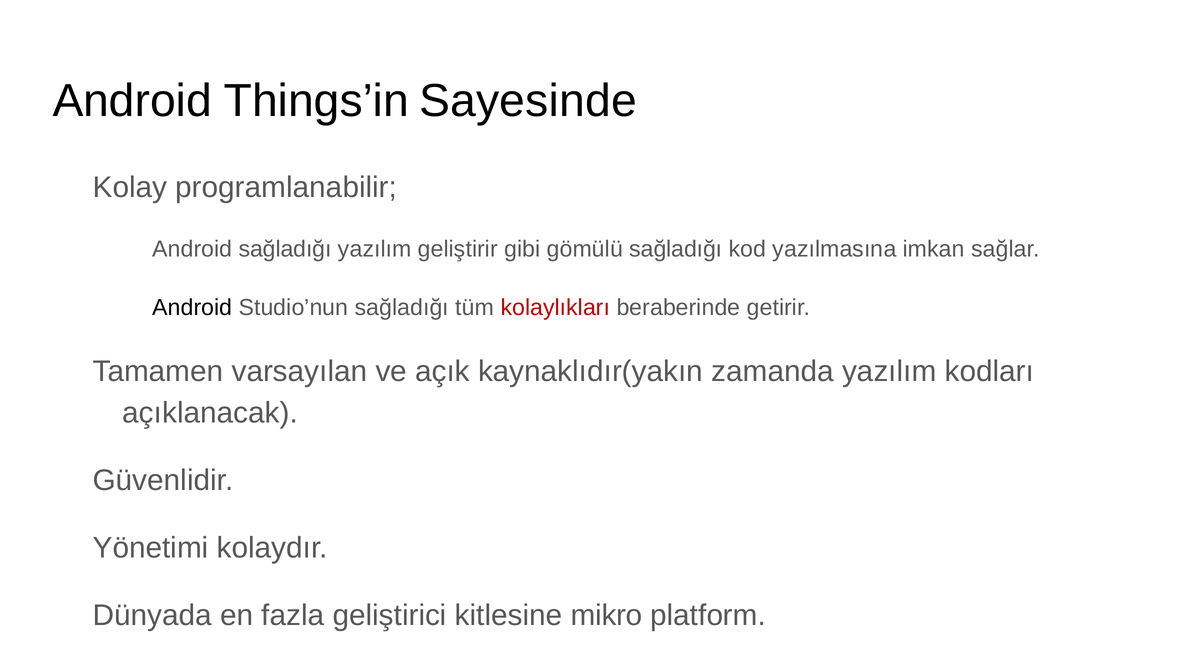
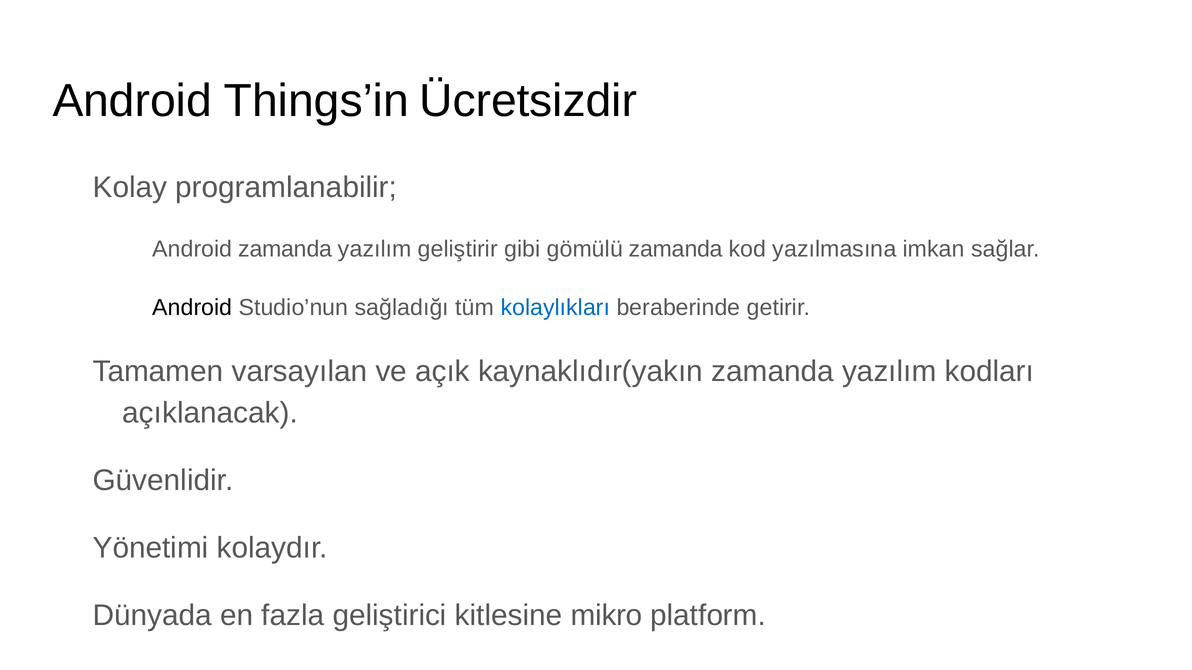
Sayesinde: Sayesinde -> Ücretsizdir
Android sağladığı: sağladığı -> zamanda
gömülü sağladığı: sağladığı -> zamanda
kolaylıkları colour: red -> blue
